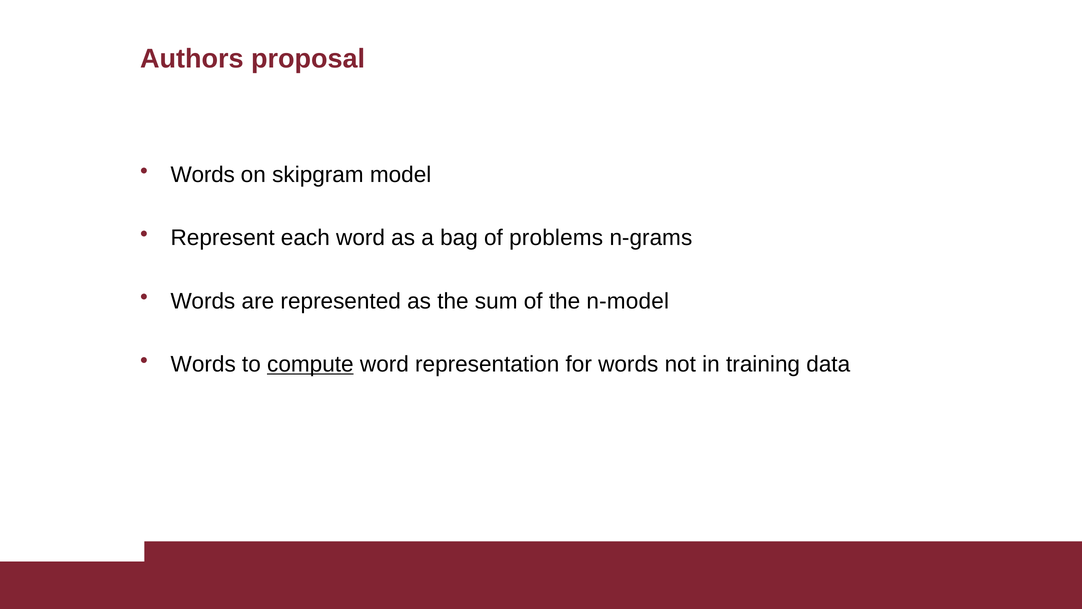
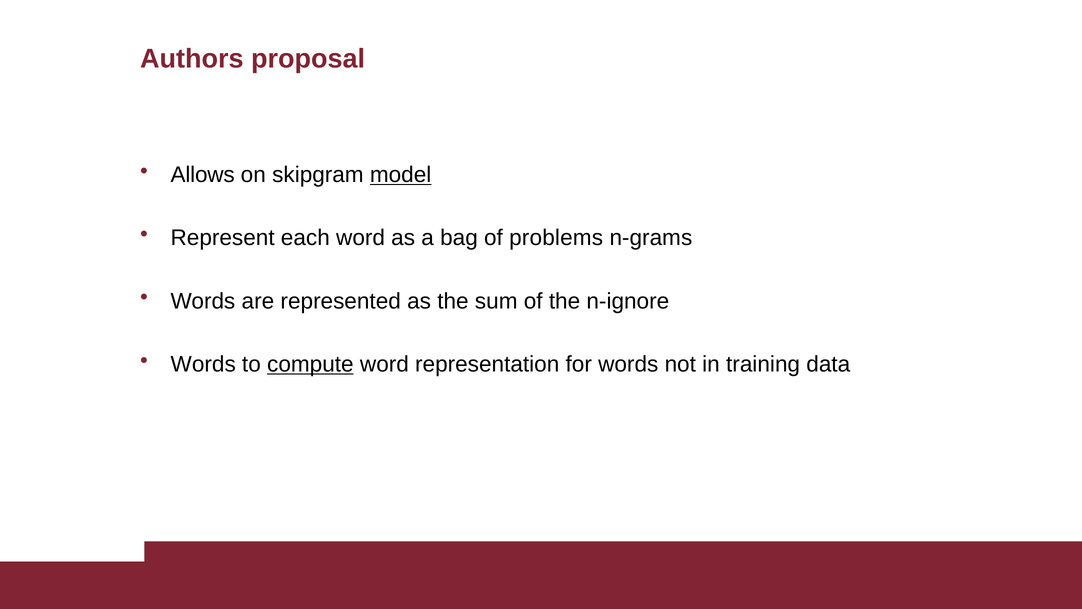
Words at (203, 175): Words -> Allows
model underline: none -> present
n-model: n-model -> n-ignore
